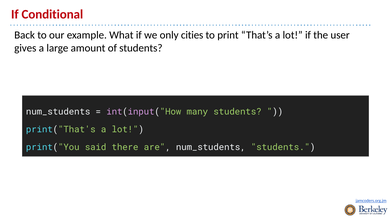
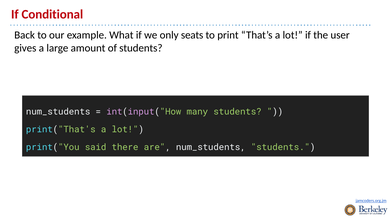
cities: cities -> seats
